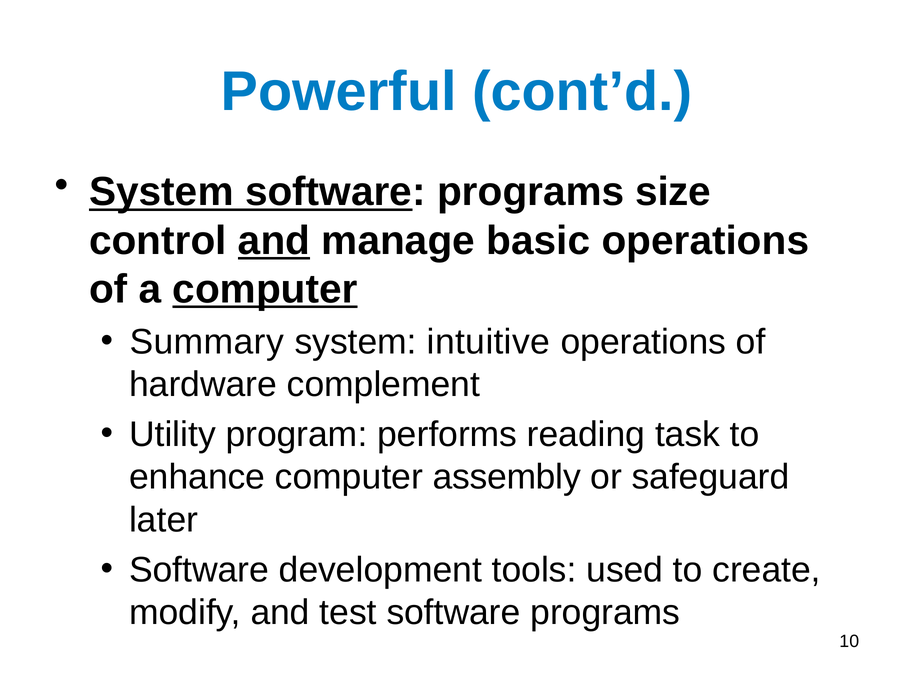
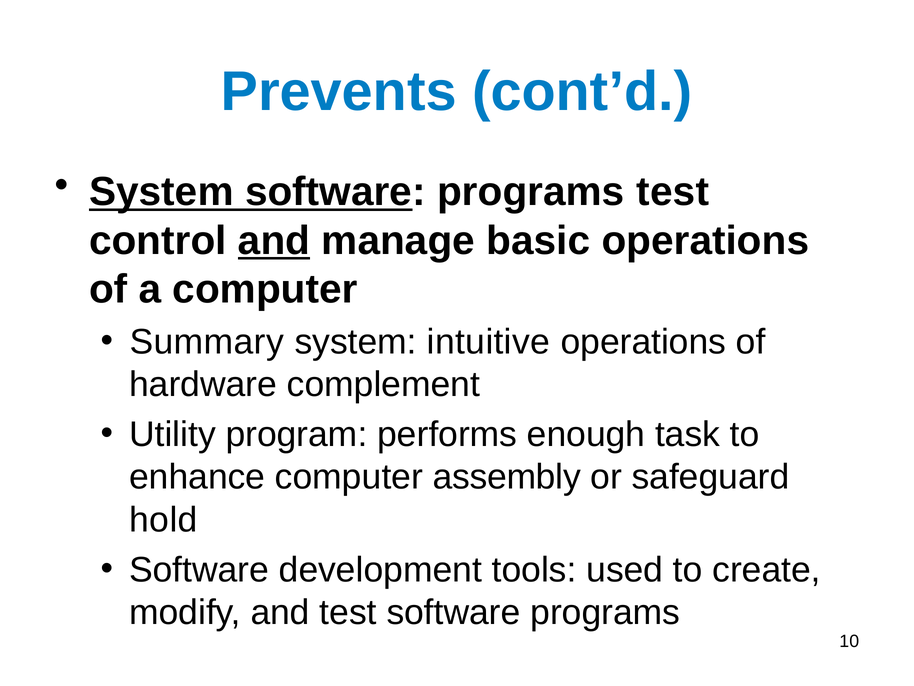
Powerful: Powerful -> Prevents
programs size: size -> test
computer at (265, 289) underline: present -> none
reading: reading -> enough
later: later -> hold
